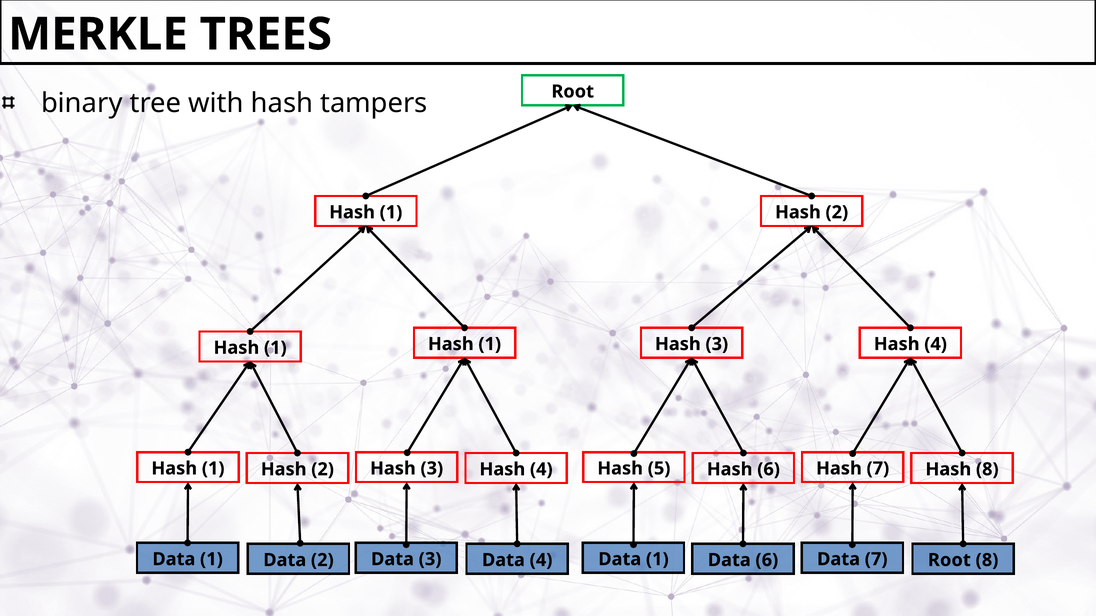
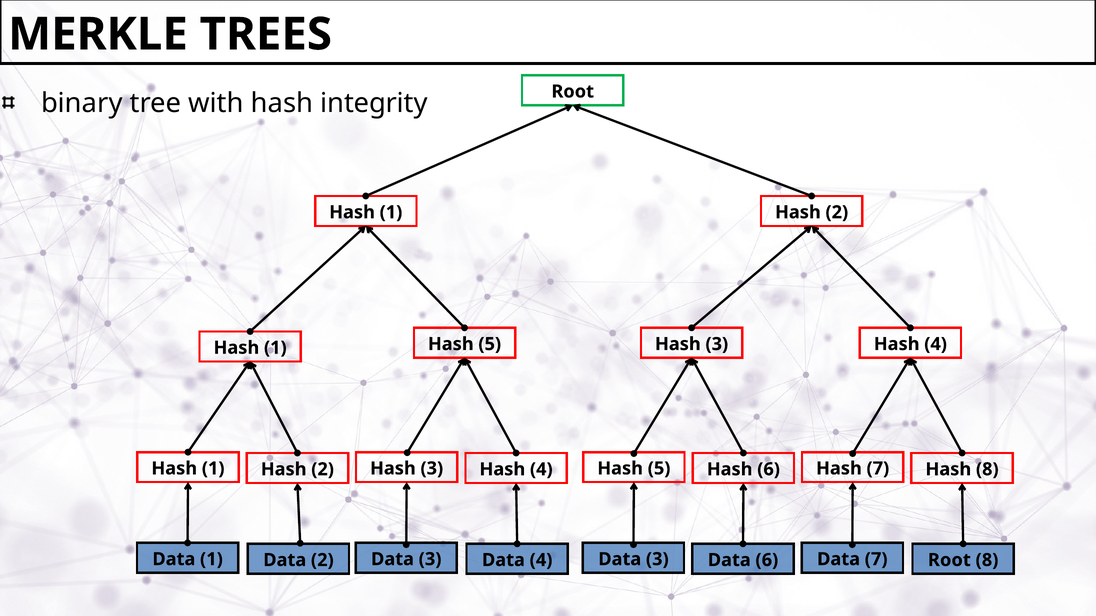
tampers: tampers -> integrity
1 at (490, 344): 1 -> 5
1 at (657, 560): 1 -> 3
